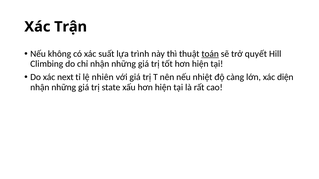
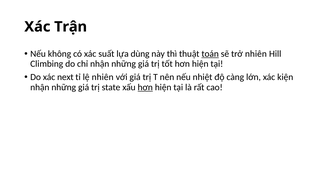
trình: trình -> dùng
trở quyết: quyết -> nhiên
diện: diện -> kiện
hơn at (145, 87) underline: none -> present
